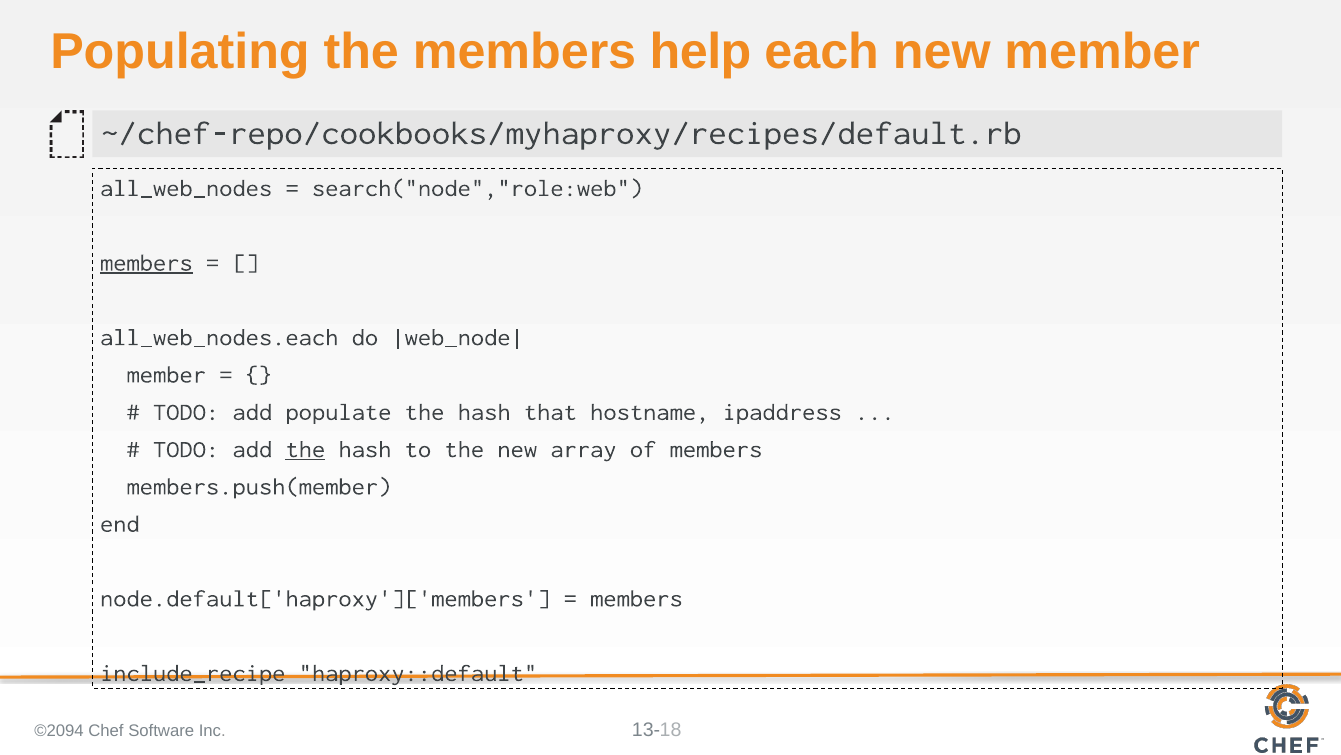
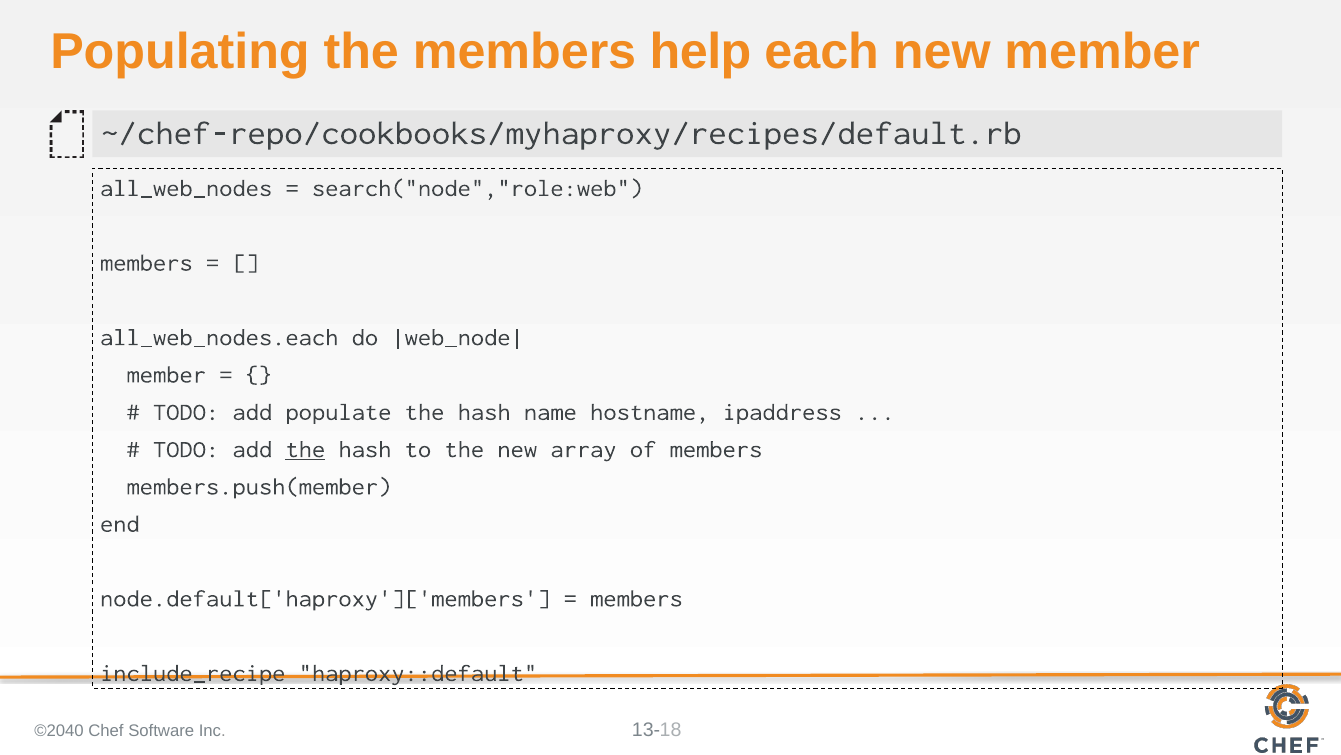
members at (146, 262) underline: present -> none
that: that -> name
©2094: ©2094 -> ©2040
